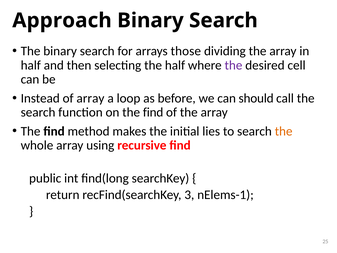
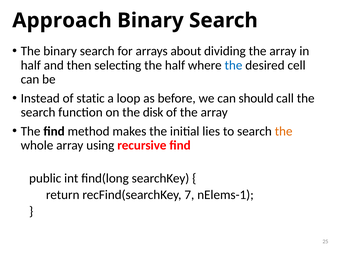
those: those -> about
the at (233, 65) colour: purple -> blue
of array: array -> static
on the find: find -> disk
3: 3 -> 7
